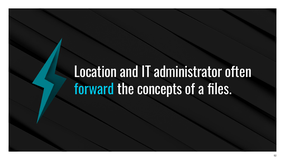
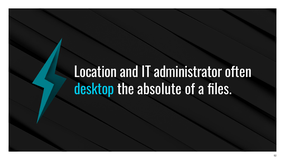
forward: forward -> desktop
concepts: concepts -> absolute
